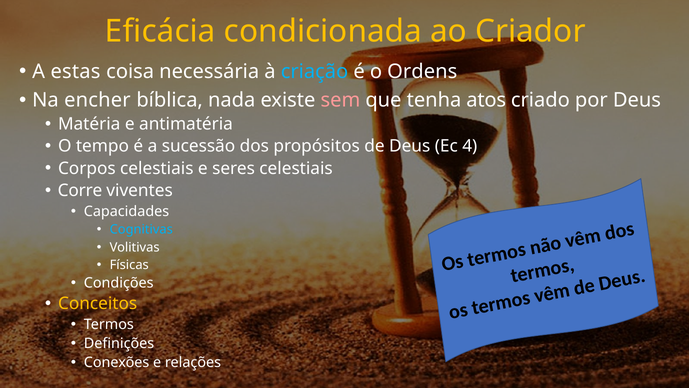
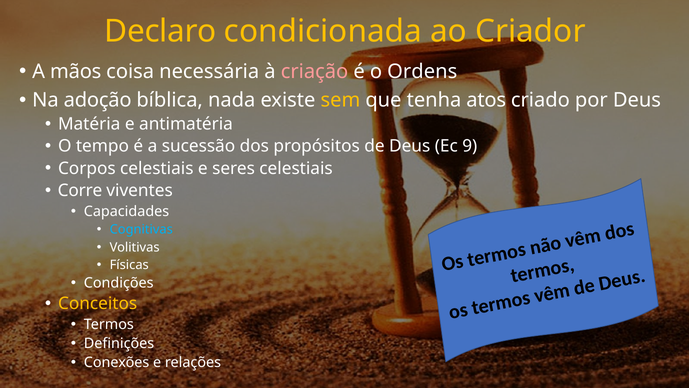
Eficácia: Eficácia -> Declaro
estas: estas -> mãos
criação colour: light blue -> pink
encher: encher -> adoção
sem colour: pink -> yellow
4: 4 -> 9
